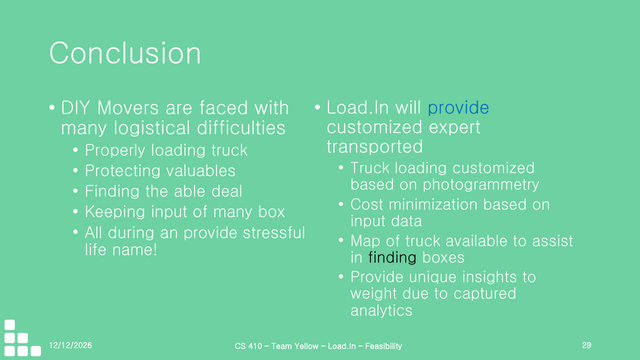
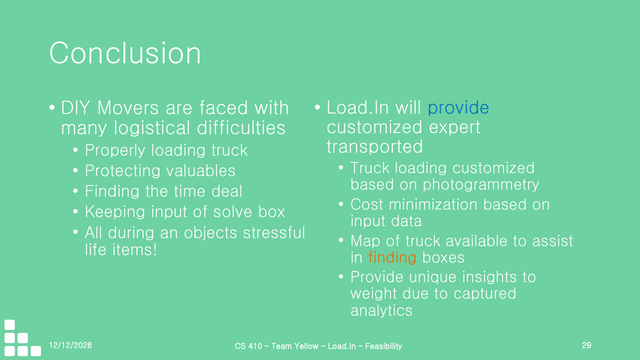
able: able -> time
of many: many -> solve
an provide: provide -> objects
name: name -> items
finding at (392, 258) colour: black -> orange
